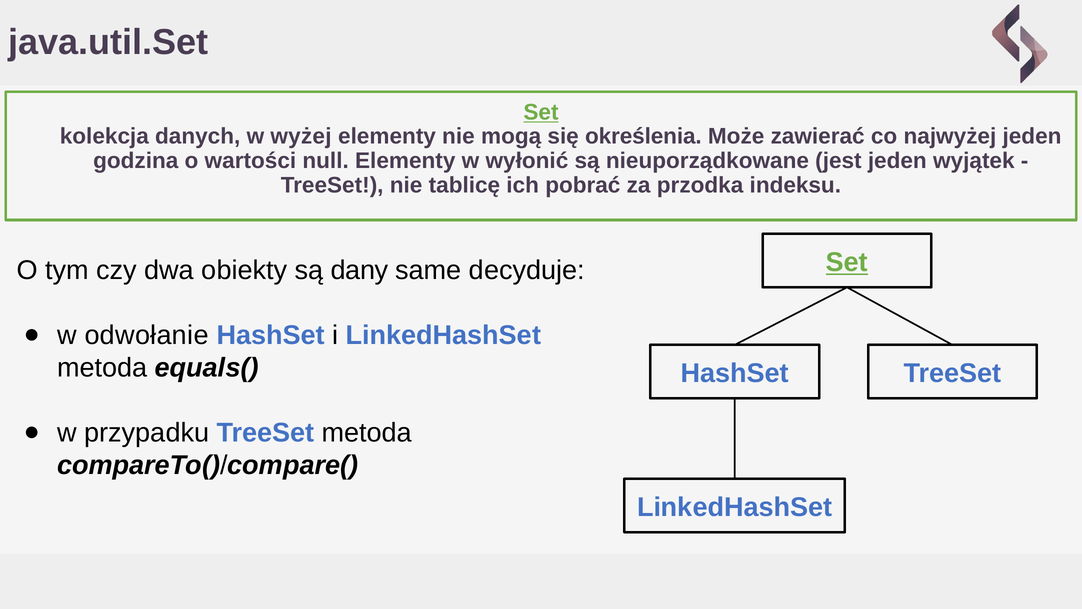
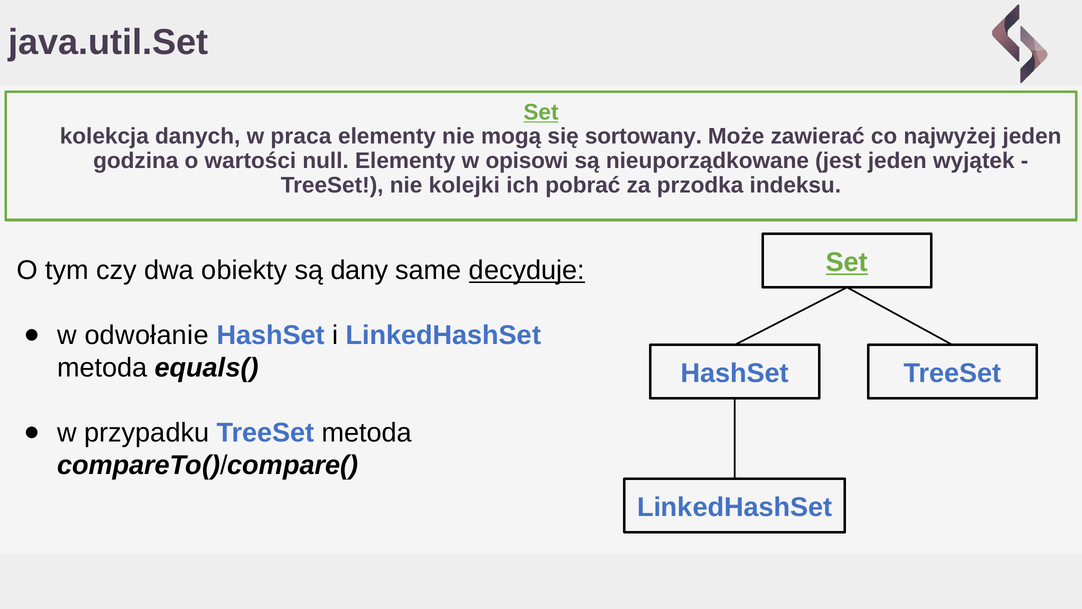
wyżej: wyżej -> praca
określenia: określenia -> sortowany
wyłonić: wyłonić -> opisowi
tablicę: tablicę -> kolejki
decyduje underline: none -> present
